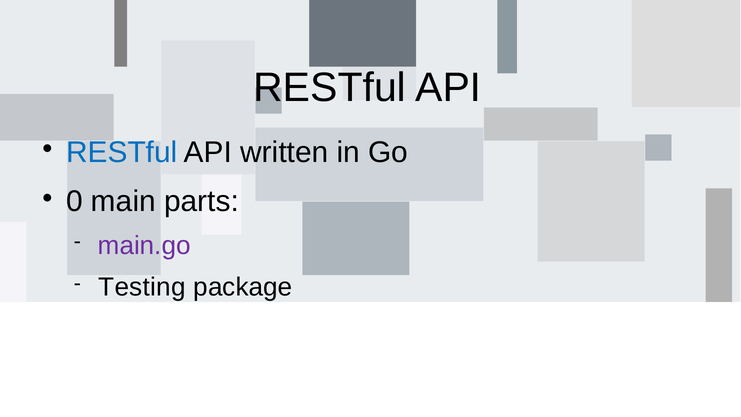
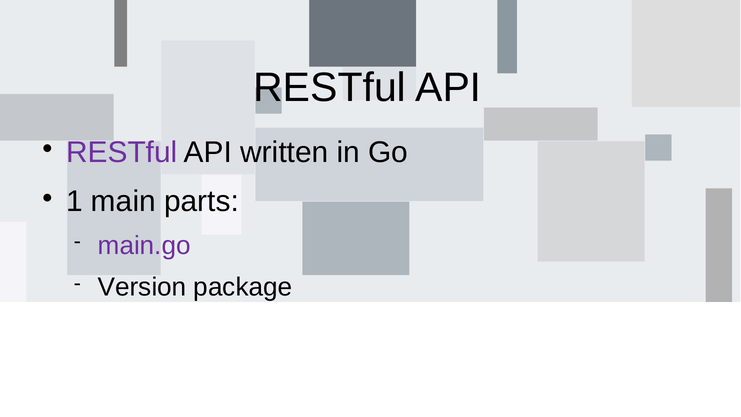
RESTful at (122, 152) colour: blue -> purple
0: 0 -> 1
Testing: Testing -> Version
